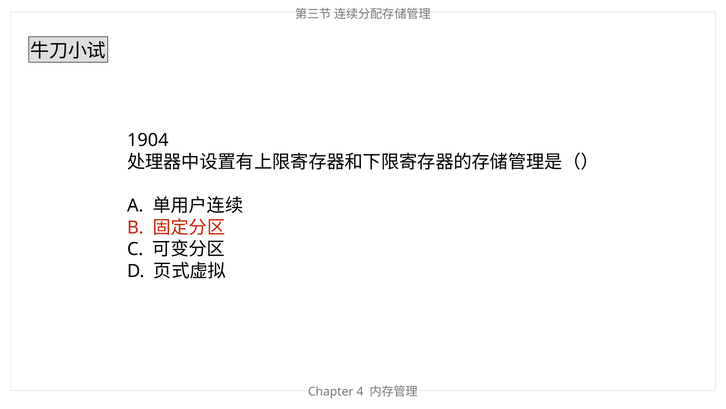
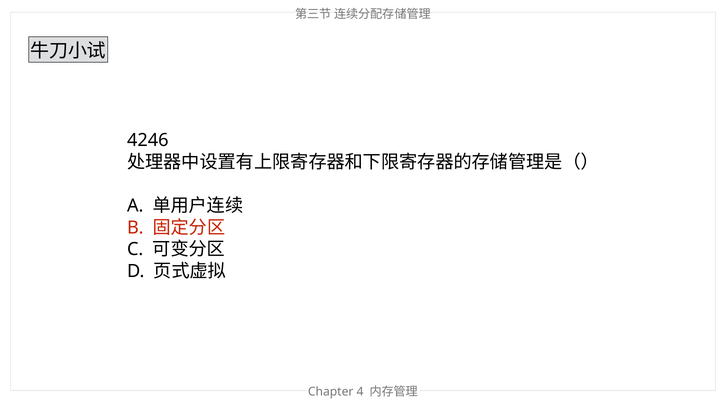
1904: 1904 -> 4246
